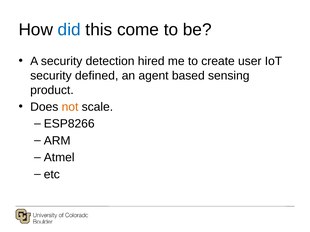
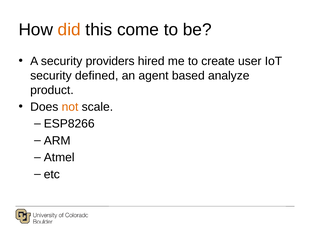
did colour: blue -> orange
detection: detection -> providers
sensing: sensing -> analyze
